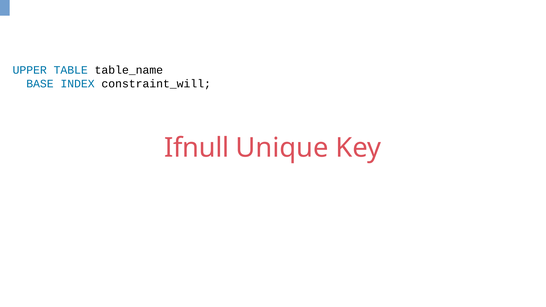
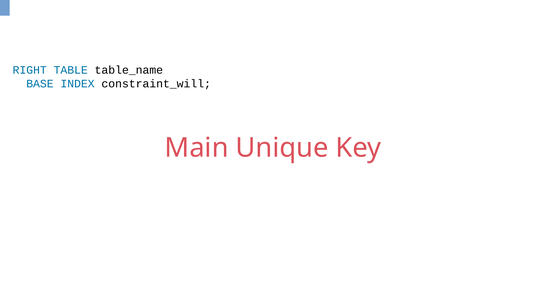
UPPER: UPPER -> RIGHT
Ifnull: Ifnull -> Main
